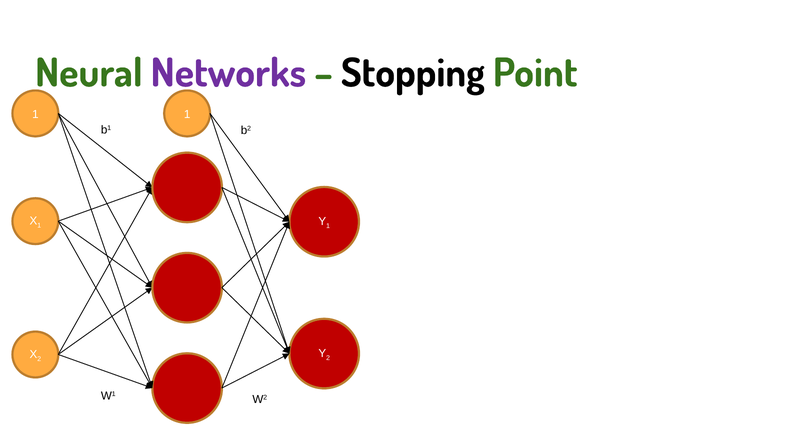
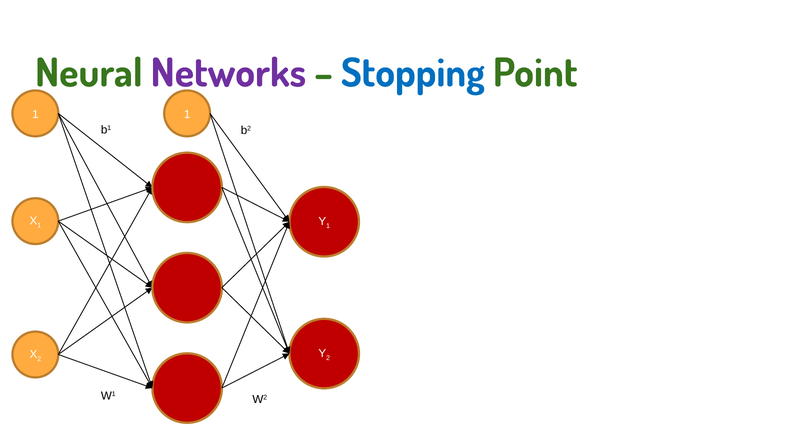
Stopping colour: black -> blue
